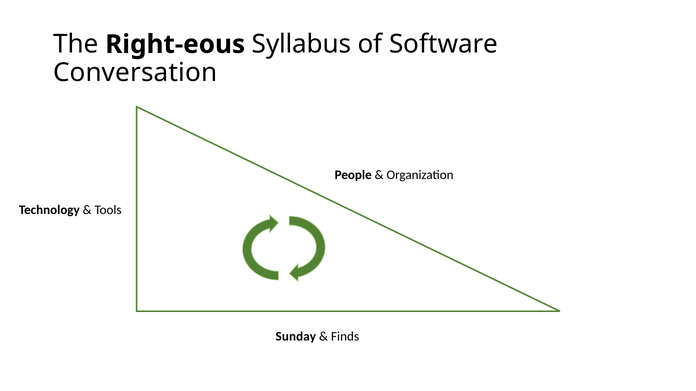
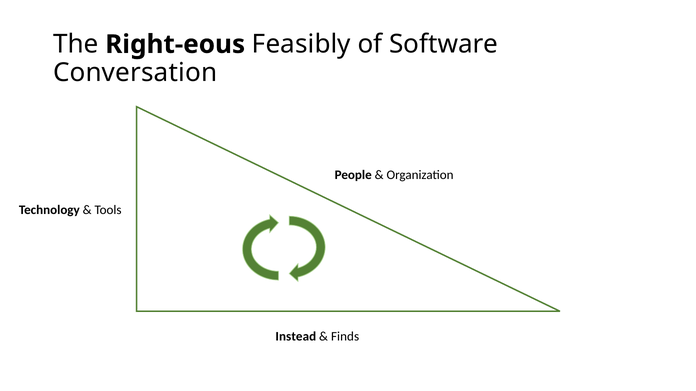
Syllabus: Syllabus -> Feasibly
Sunday: Sunday -> Instead
